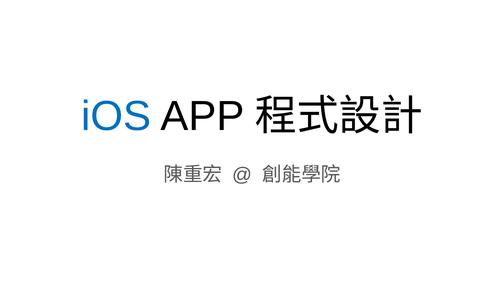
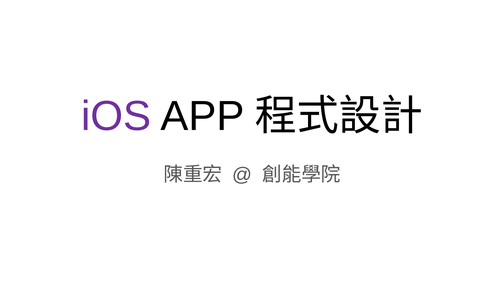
iOS colour: blue -> purple
